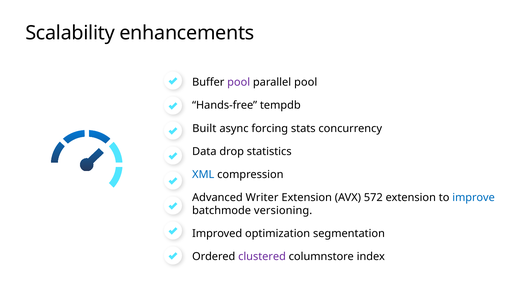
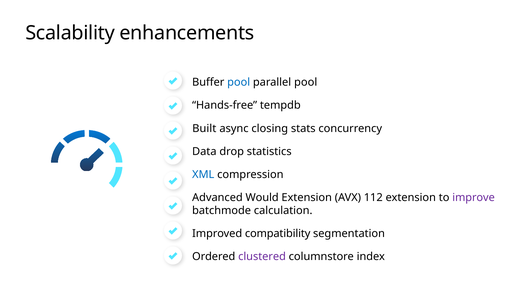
pool at (239, 82) colour: purple -> blue
forcing: forcing -> closing
Writer: Writer -> Would
572: 572 -> 112
improve colour: blue -> purple
versioning: versioning -> calculation
optimization: optimization -> compatibility
